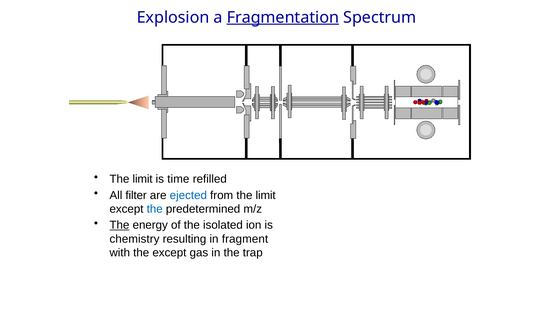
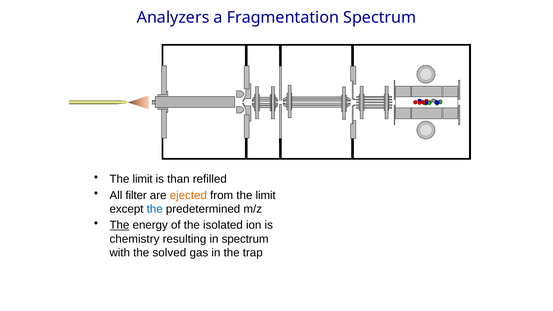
Explosion: Explosion -> Analyzers
Fragmentation underline: present -> none
time: time -> than
ejected colour: blue -> orange
in fragment: fragment -> spectrum
the except: except -> solved
